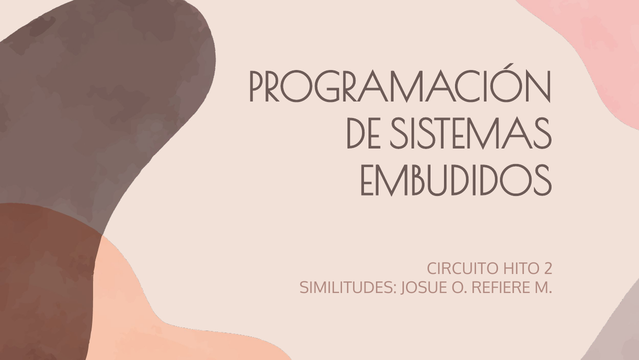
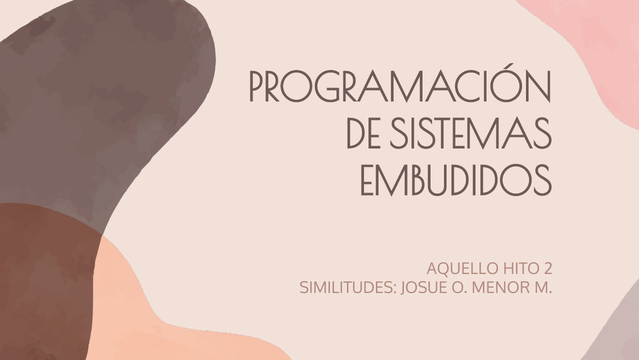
CIRCUITO: CIRCUITO -> AQUELLO
REFIERE: REFIERE -> MENOR
